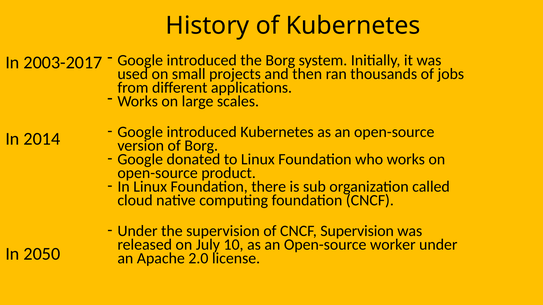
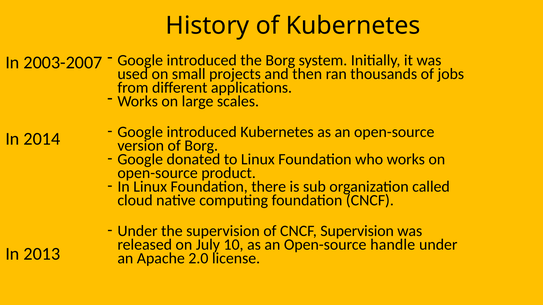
2003-2017: 2003-2017 -> 2003-2007
worker: worker -> handle
2050: 2050 -> 2013
